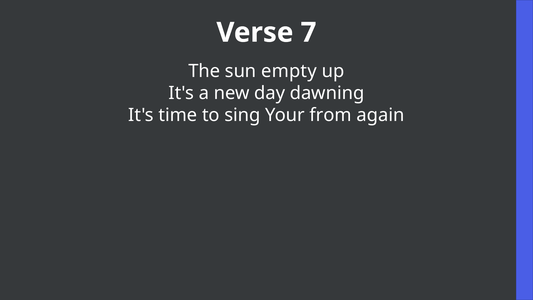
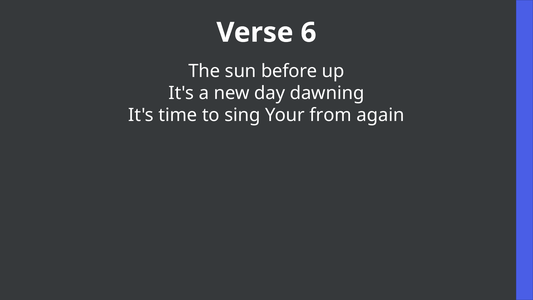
7: 7 -> 6
empty: empty -> before
